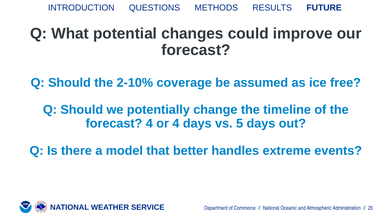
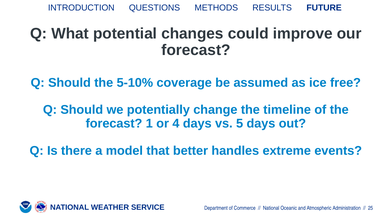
2-10%: 2-10% -> 5-10%
forecast 4: 4 -> 1
